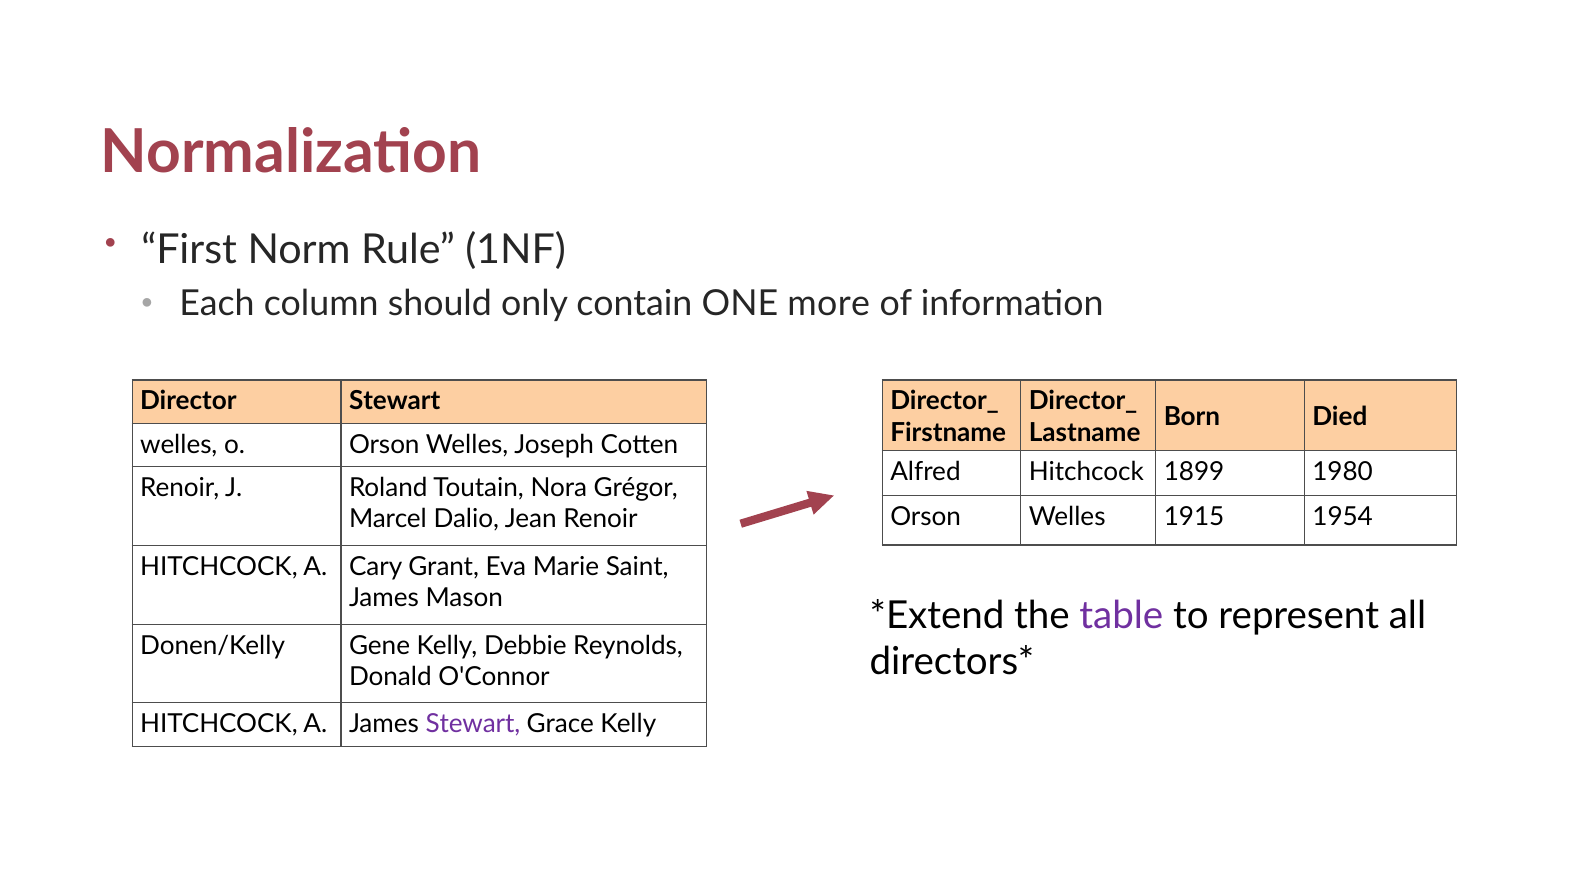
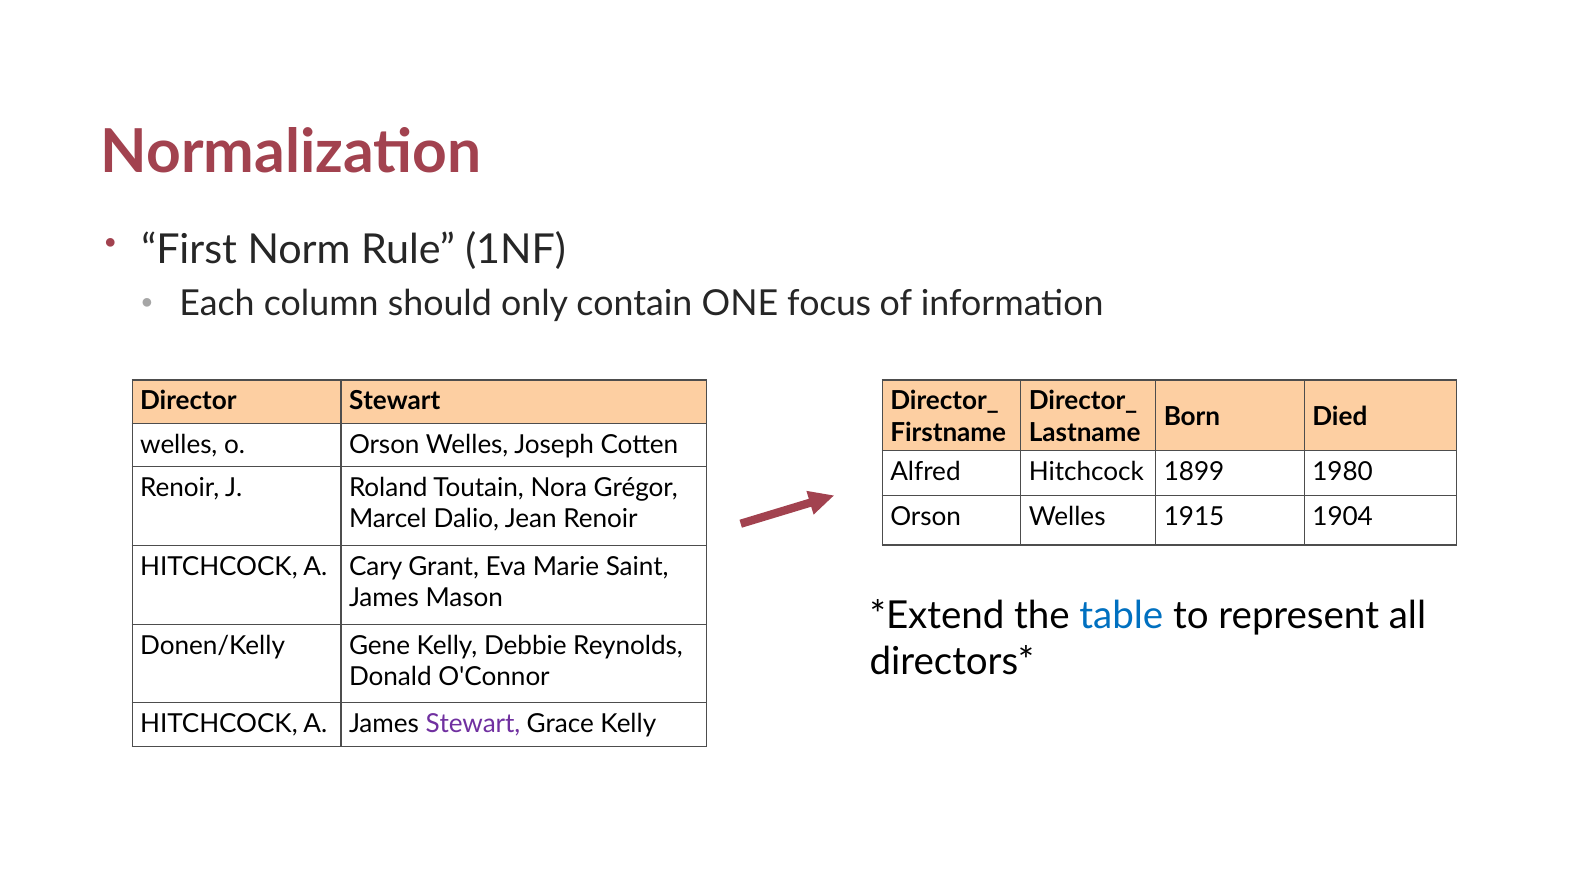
more: more -> focus
1954: 1954 -> 1904
table colour: purple -> blue
